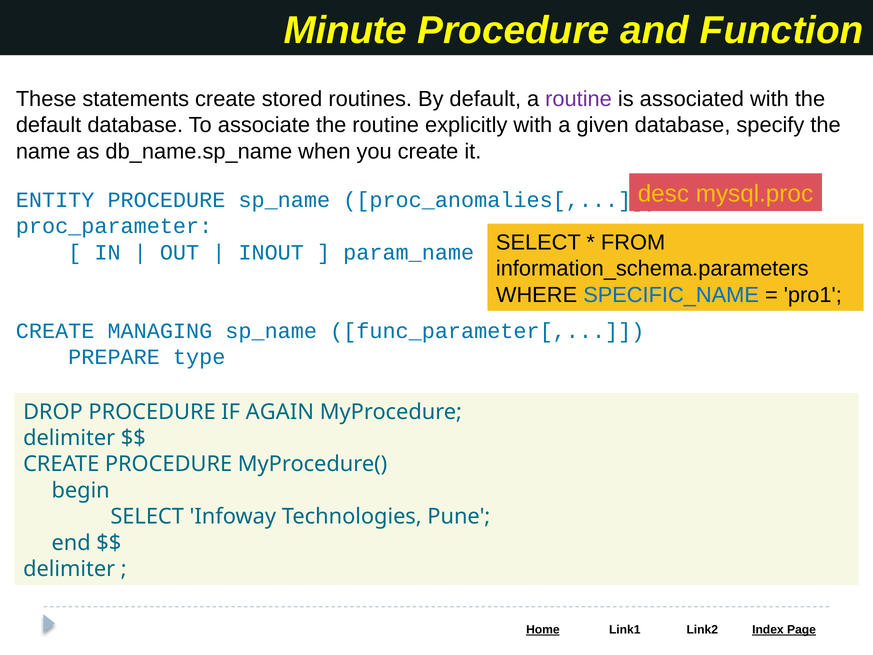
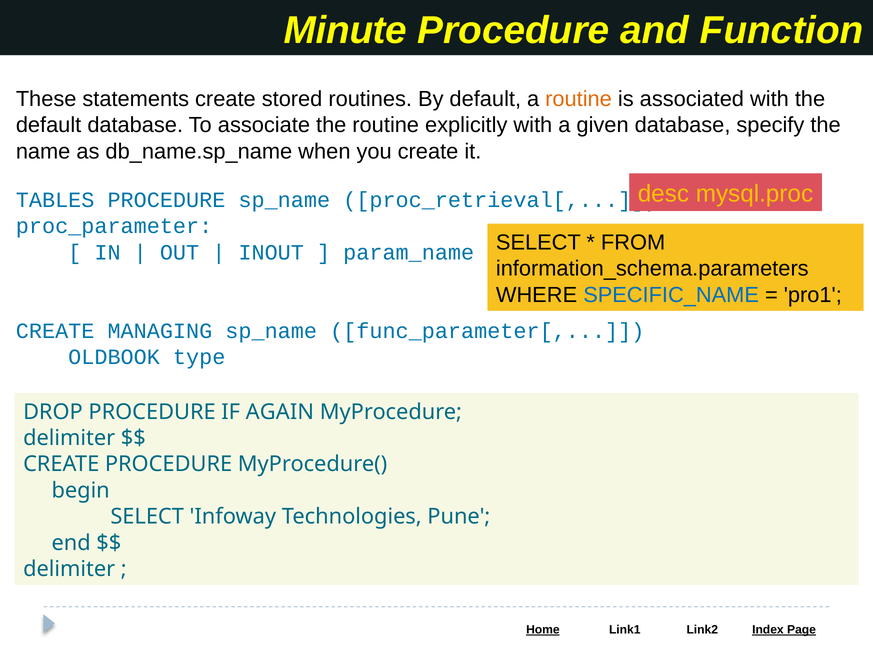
routine at (579, 99) colour: purple -> orange
ENTITY: ENTITY -> TABLES
proc_anomalies[: proc_anomalies[ -> proc_retrieval[
PREPARE: PREPARE -> OLDBOOK
